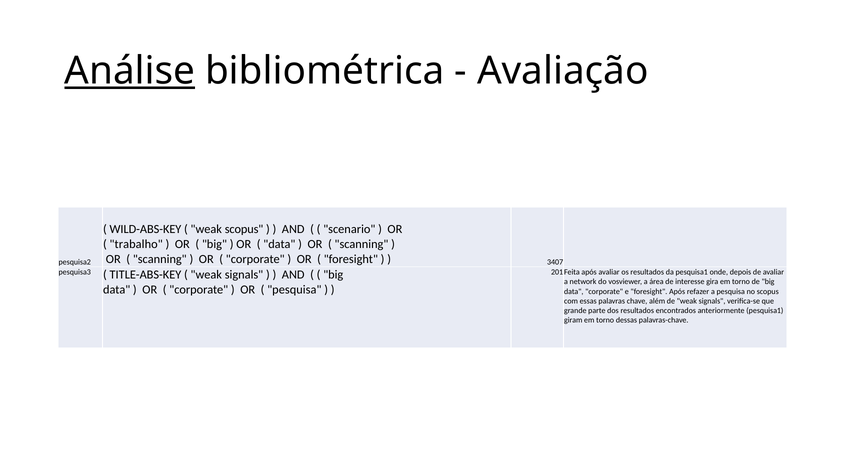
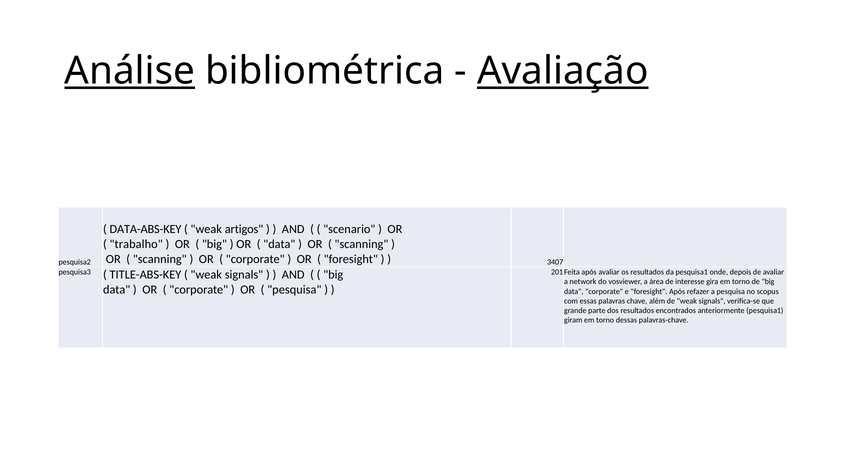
Avaliação underline: none -> present
WILD-ABS-KEY: WILD-ABS-KEY -> DATA-ABS-KEY
weak scopus: scopus -> artigos
